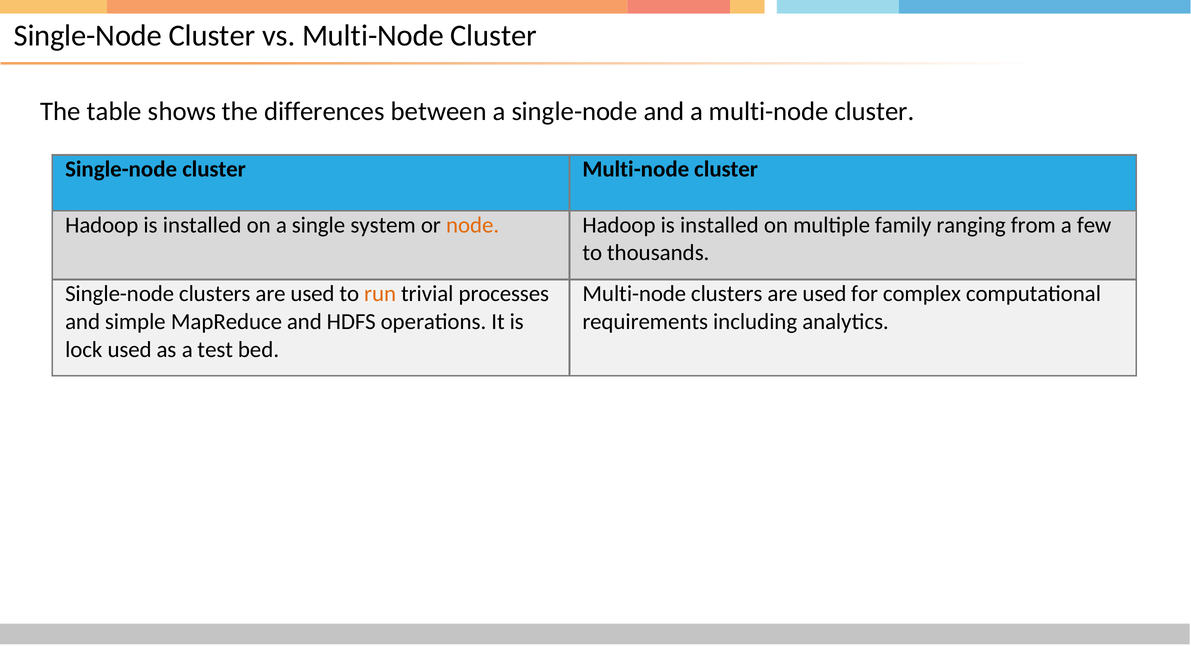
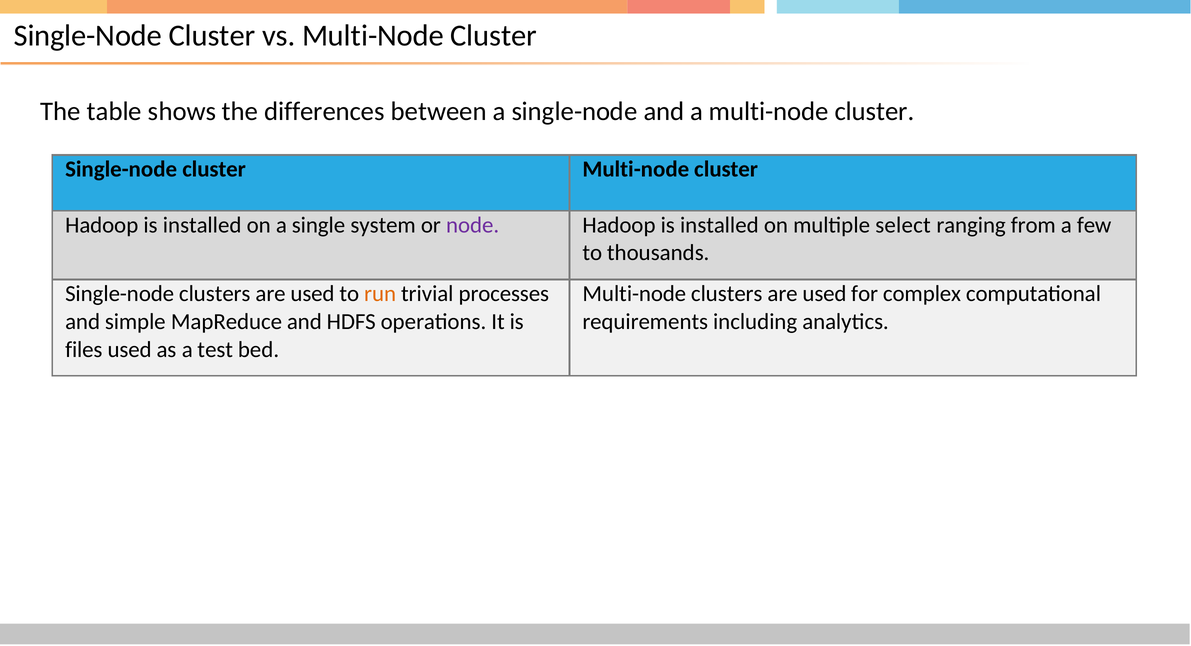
node colour: orange -> purple
family: family -> select
lock: lock -> files
